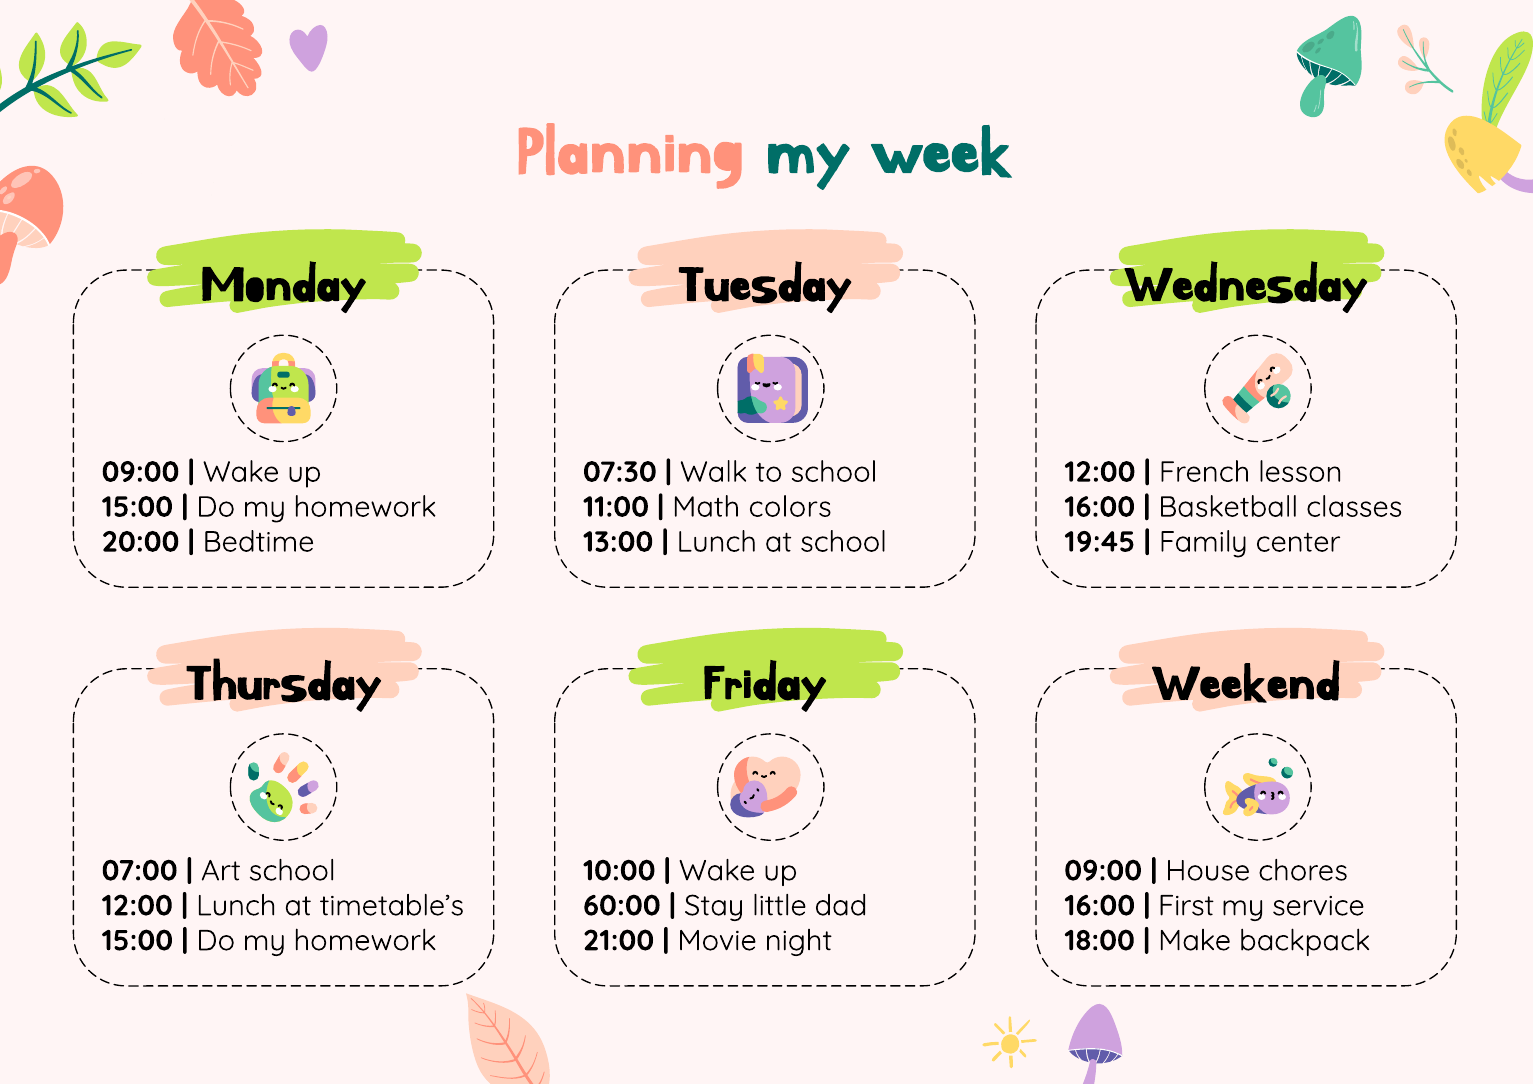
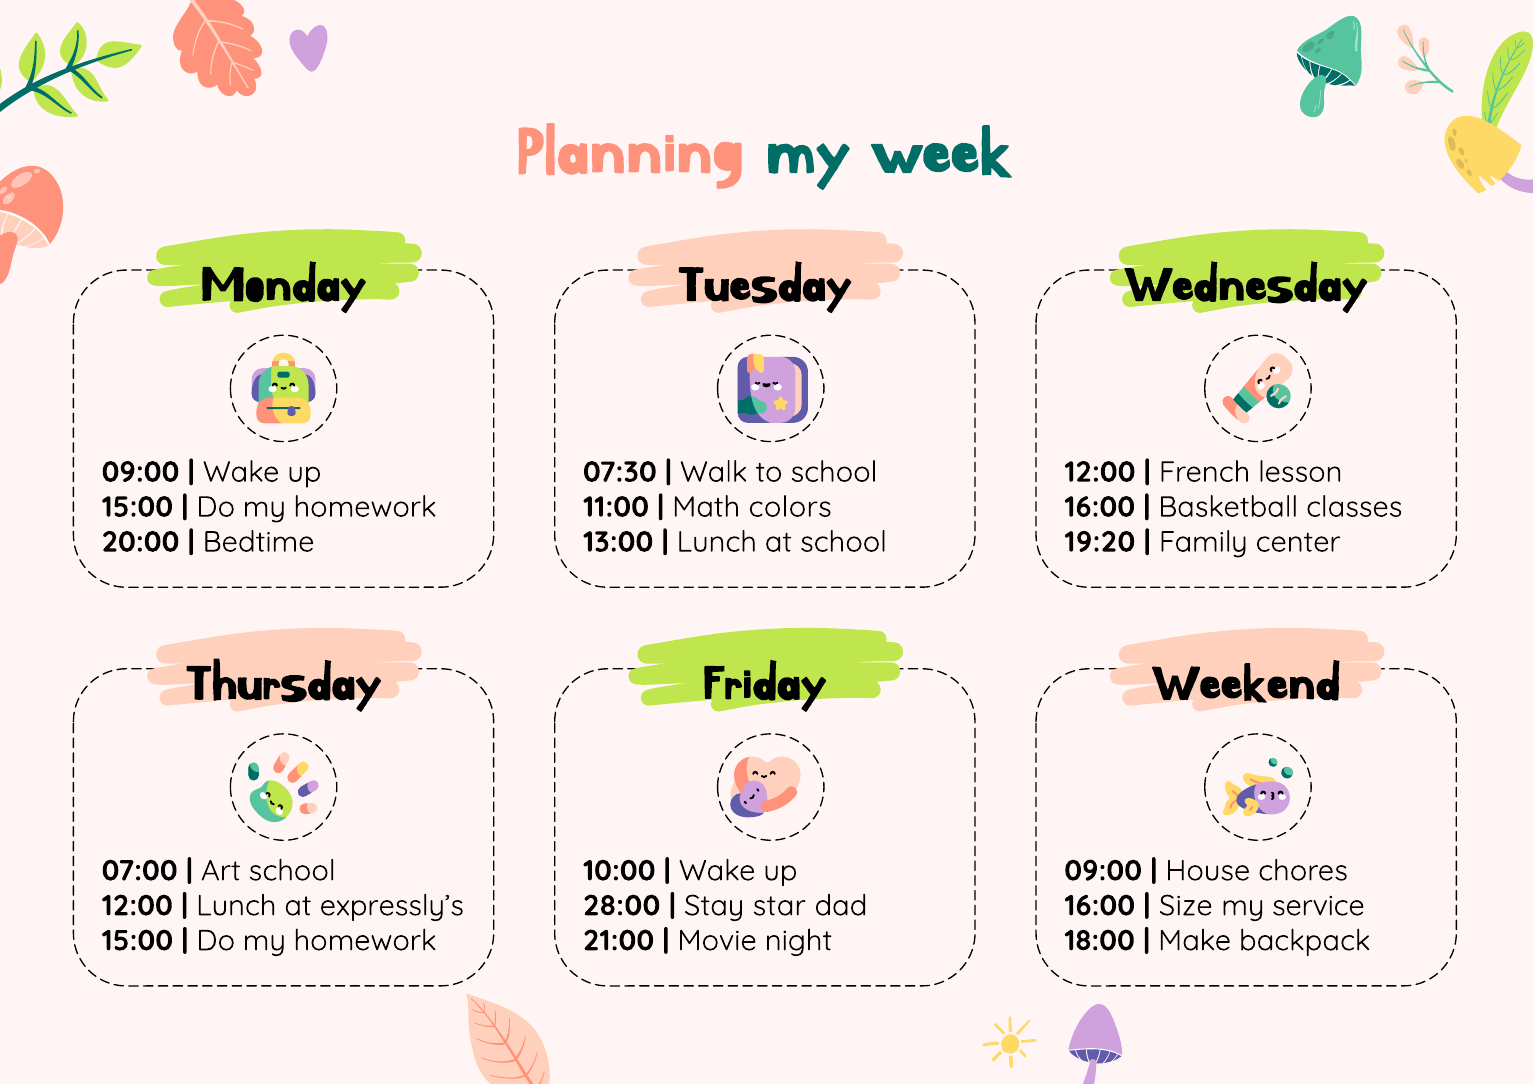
19:45: 19:45 -> 19:20
timetable’s: timetable’s -> expressly’s
60:00: 60:00 -> 28:00
little: little -> star
First: First -> Size
